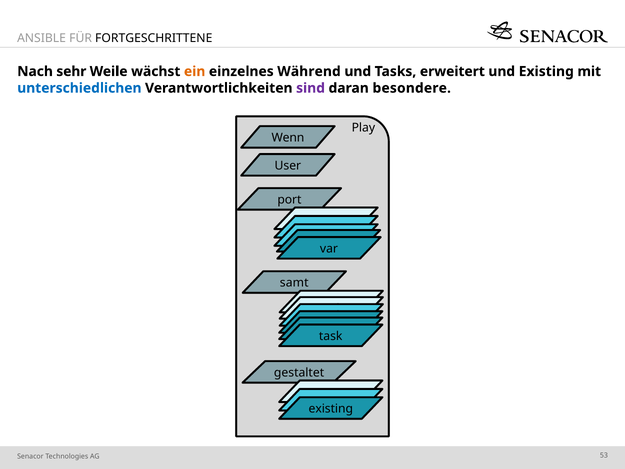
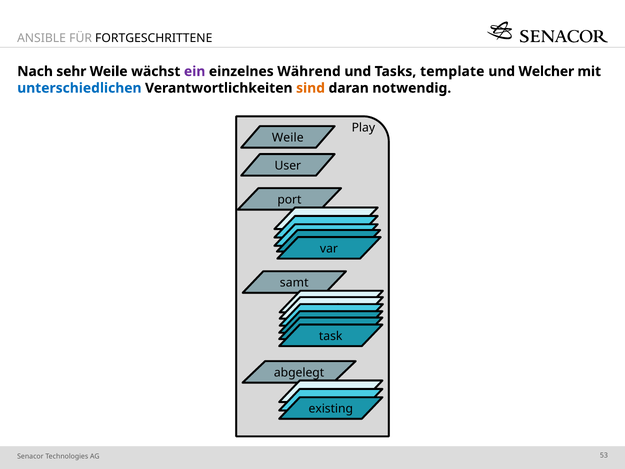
ein colour: orange -> purple
erweitert: erweitert -> template
und Existing: Existing -> Welcher
sind colour: purple -> orange
besondere: besondere -> notwendig
Wenn at (288, 138): Wenn -> Weile
gestaltet: gestaltet -> abgelegt
